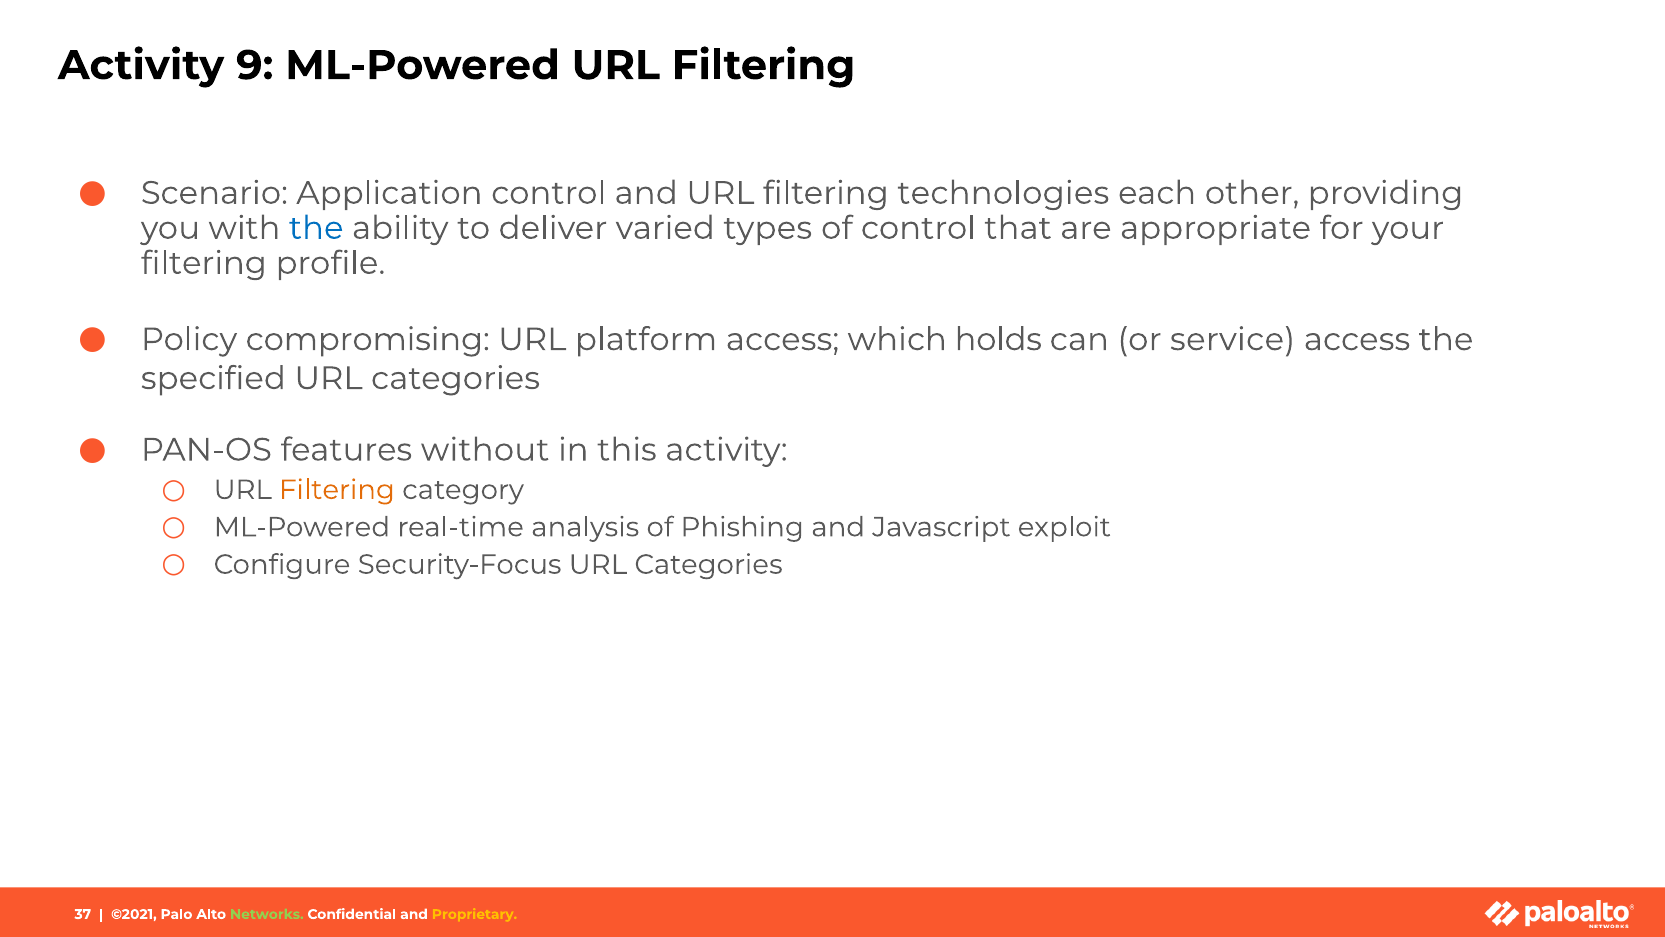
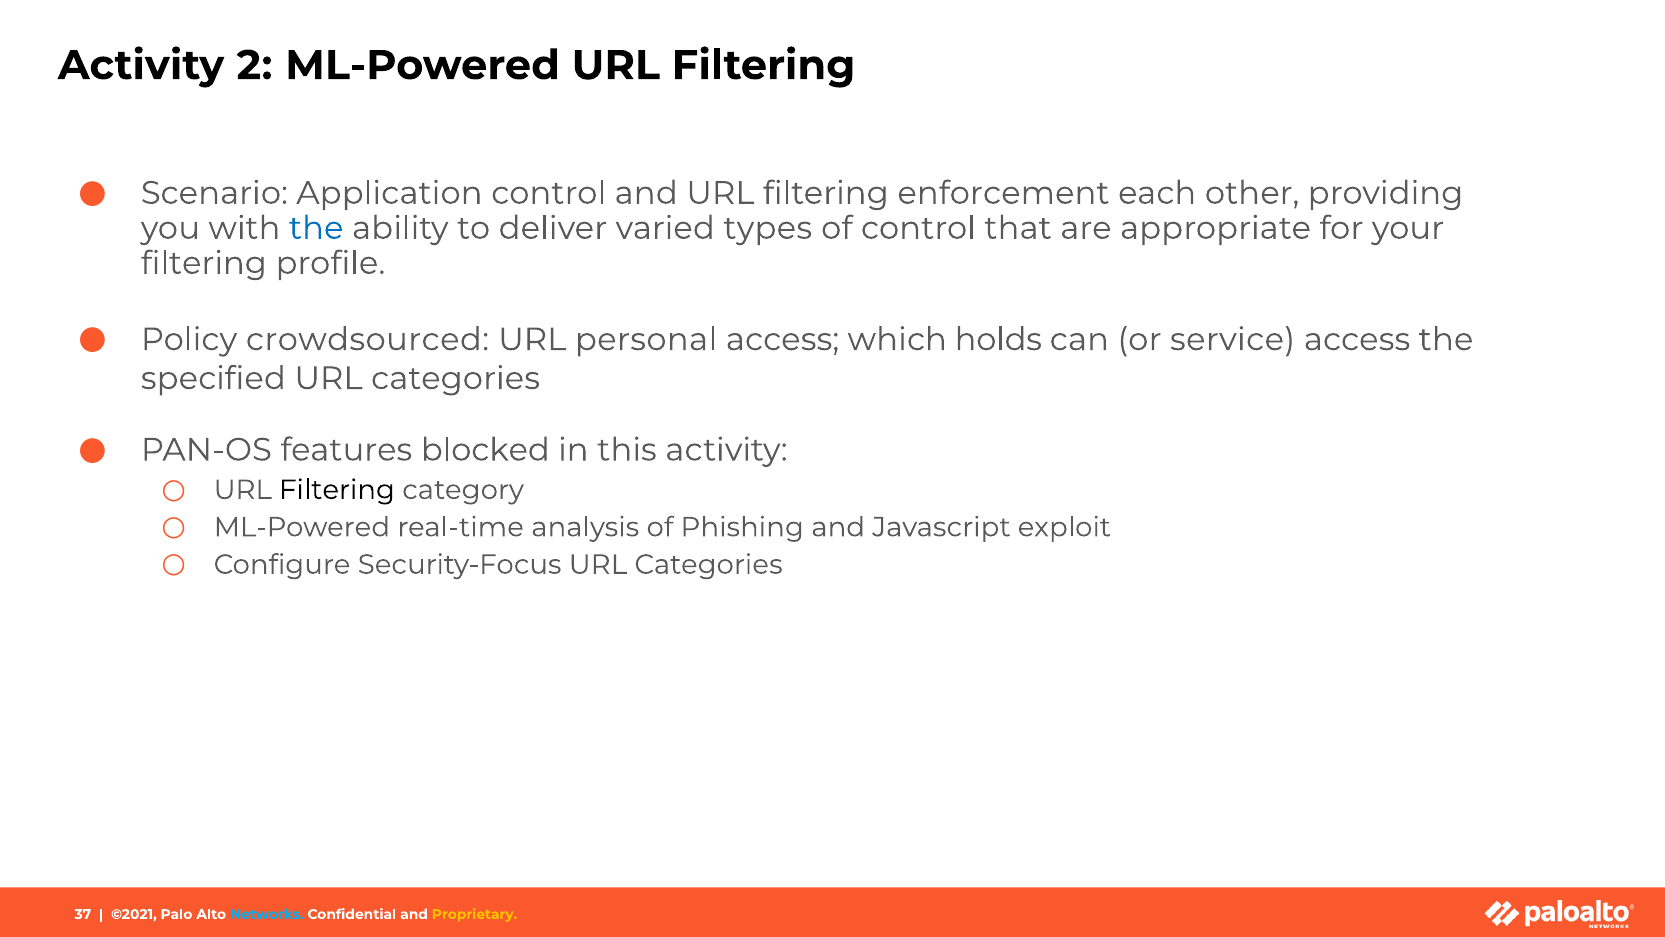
9: 9 -> 2
technologies: technologies -> enforcement
compromising: compromising -> crowdsourced
platform: platform -> personal
without: without -> blocked
Filtering at (337, 490) colour: orange -> black
Networks colour: light green -> light blue
